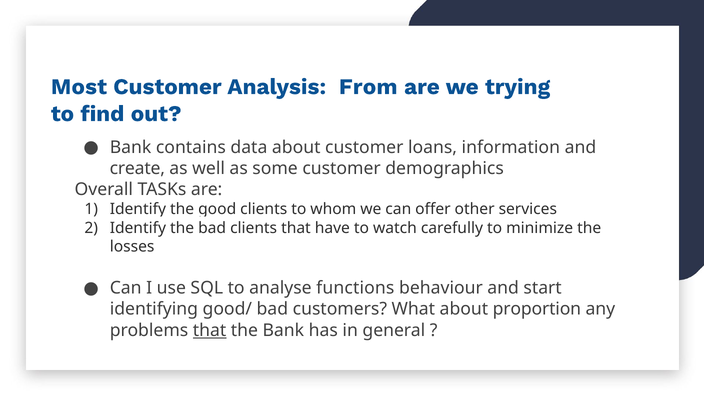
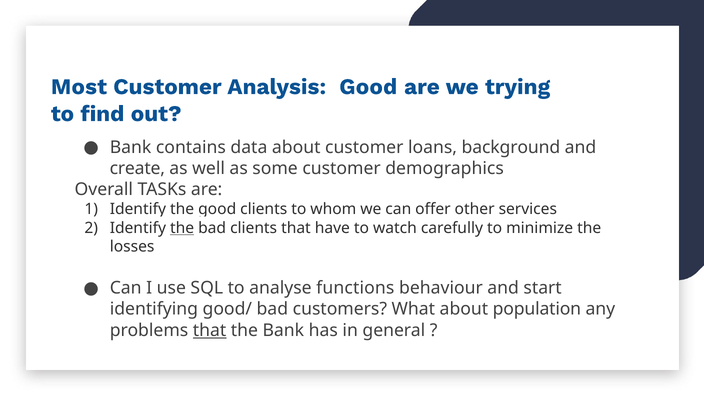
Analysis From: From -> Good
information: information -> background
the at (182, 228) underline: none -> present
proportion: proportion -> population
